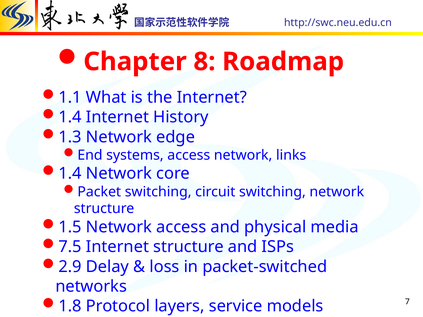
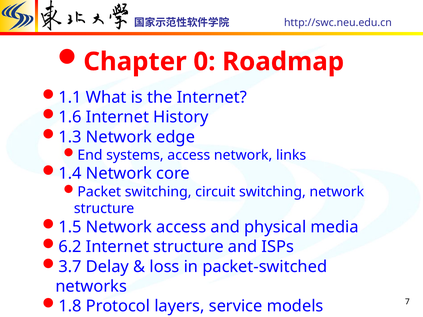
8: 8 -> 0
1.4 at (70, 117): 1.4 -> 1.6
7.5: 7.5 -> 6.2
2.9: 2.9 -> 3.7
